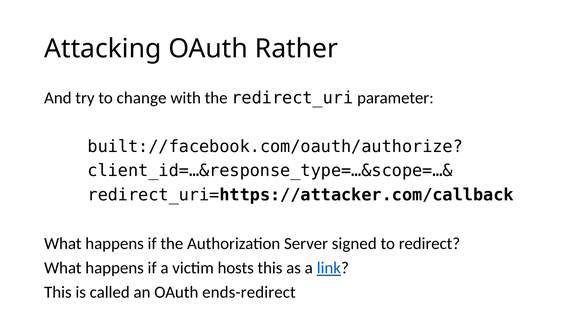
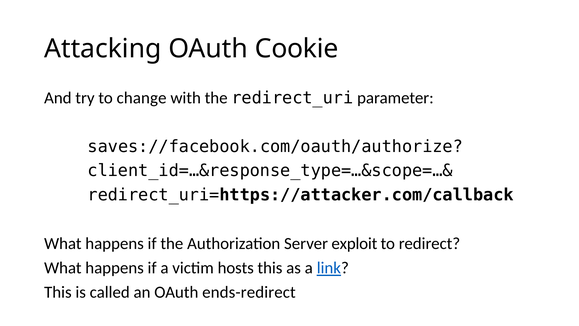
Rather: Rather -> Cookie
built://facebook.com/oauth/authorize: built://facebook.com/oauth/authorize -> saves://facebook.com/oauth/authorize
signed: signed -> exploit
